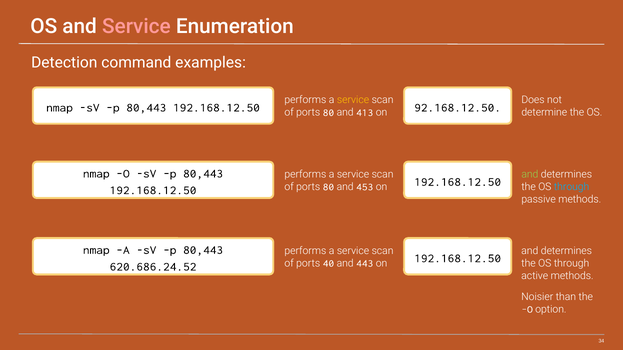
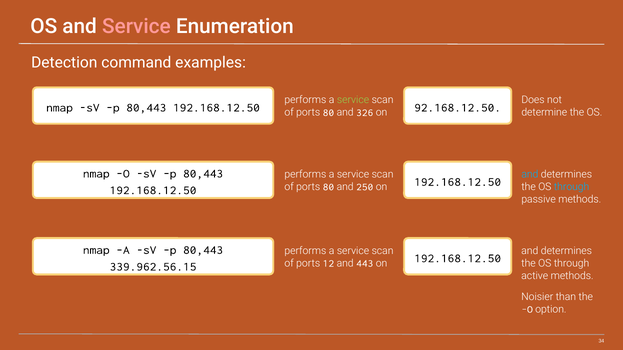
service at (353, 100) colour: yellow -> light green
413: 413 -> 326
and at (530, 175) colour: light green -> light blue
453: 453 -> 250
40: 40 -> 12
620.686.24.52: 620.686.24.52 -> 339.962.56.15
